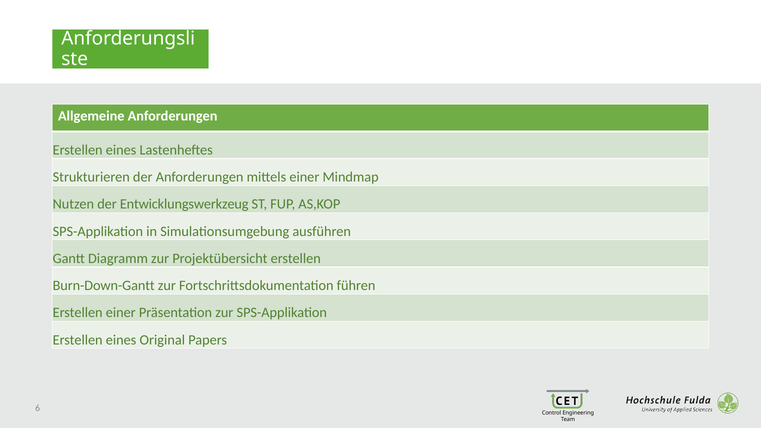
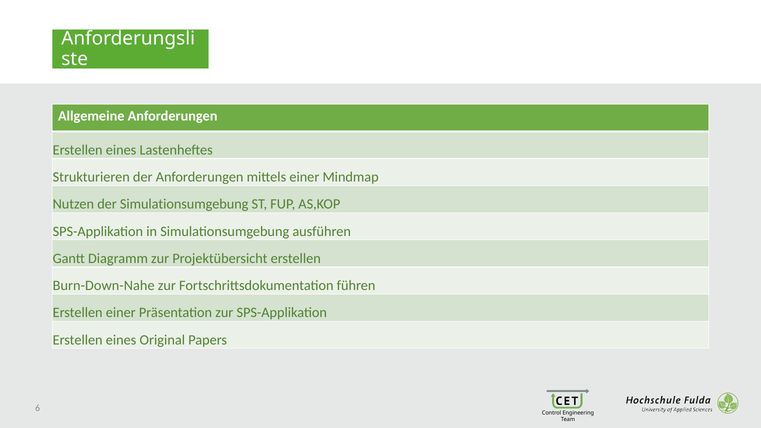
der Entwicklungswerkzeug: Entwicklungswerkzeug -> Simulationsumgebung
Burn-Down-Gantt: Burn-Down-Gantt -> Burn-Down-Nahe
